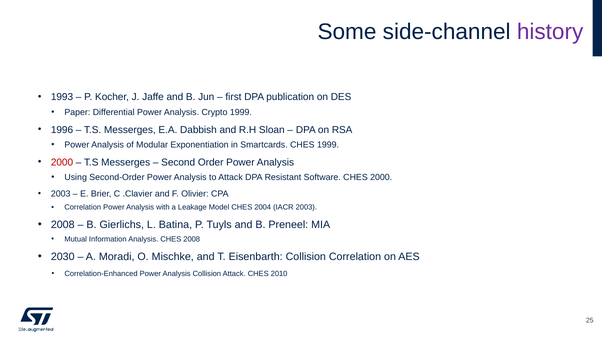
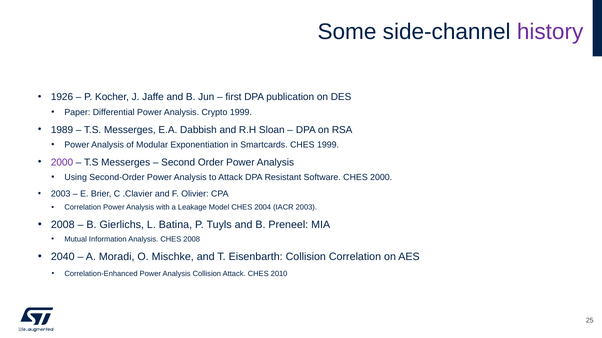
1993: 1993 -> 1926
1996: 1996 -> 1989
2000 at (62, 163) colour: red -> purple
2030: 2030 -> 2040
